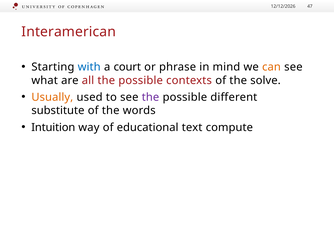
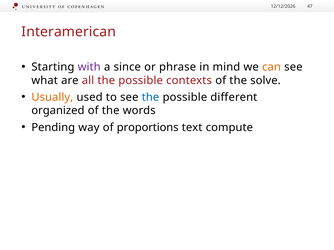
with colour: blue -> purple
court: court -> since
the at (150, 97) colour: purple -> blue
substitute: substitute -> organized
Intuition: Intuition -> Pending
educational: educational -> proportions
